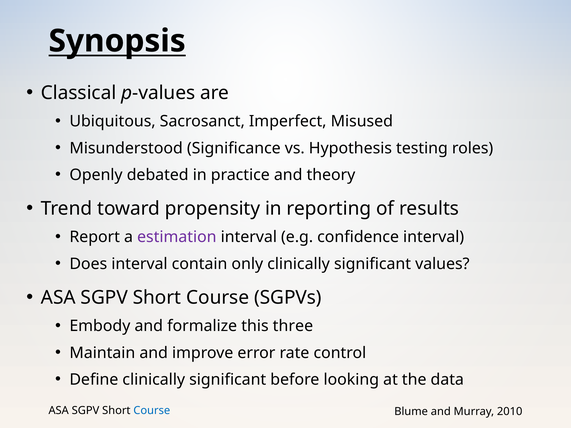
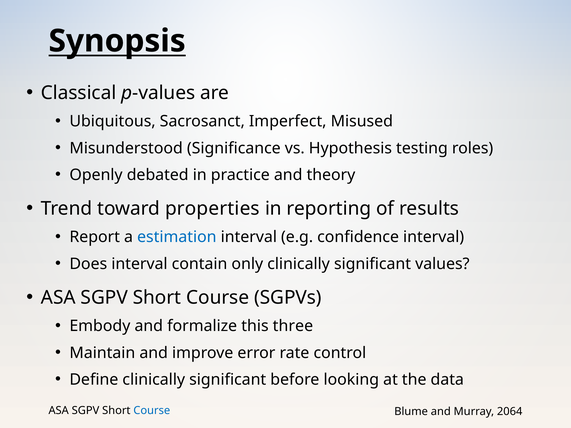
propensity: propensity -> properties
estimation colour: purple -> blue
2010: 2010 -> 2064
